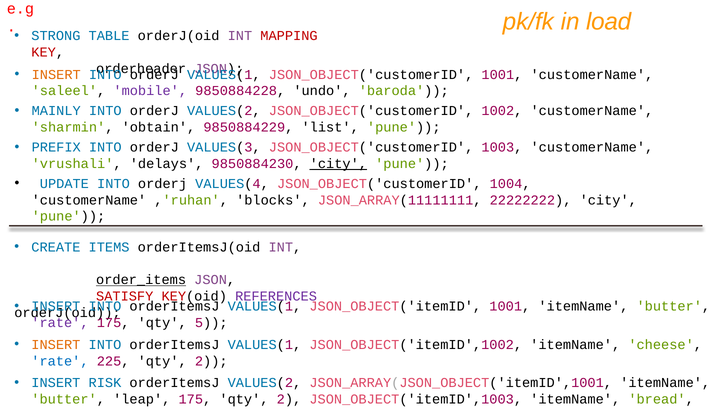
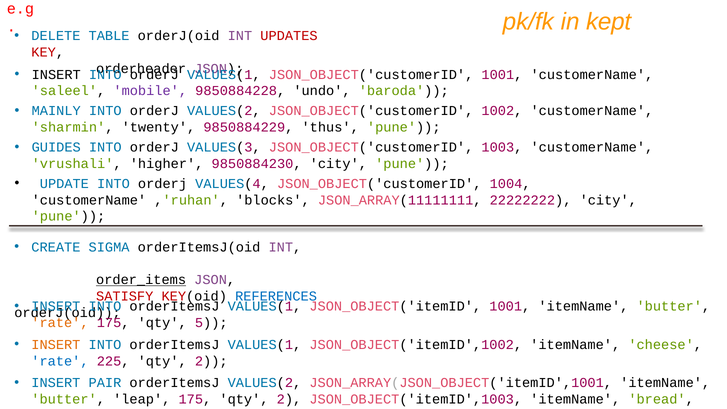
load: load -> kept
STRONG: STRONG -> DELETE
MAPPING: MAPPING -> UPDATES
INSERT at (56, 75) colour: orange -> black
obtain: obtain -> twenty
list: list -> thus
PREFIX: PREFIX -> GUIDES
delays: delays -> higher
city at (338, 164) underline: present -> none
ITEMS: ITEMS -> SIGMA
REFERENCES colour: purple -> blue
rate at (60, 323) colour: purple -> orange
RISK: RISK -> PAIR
